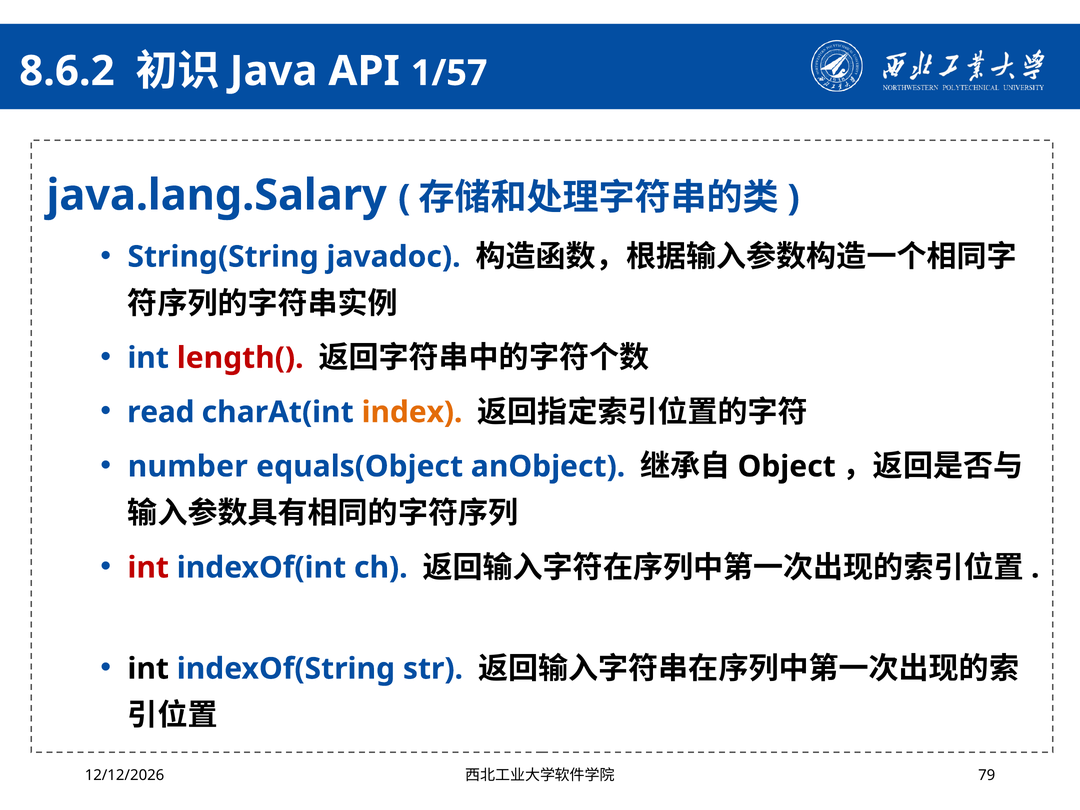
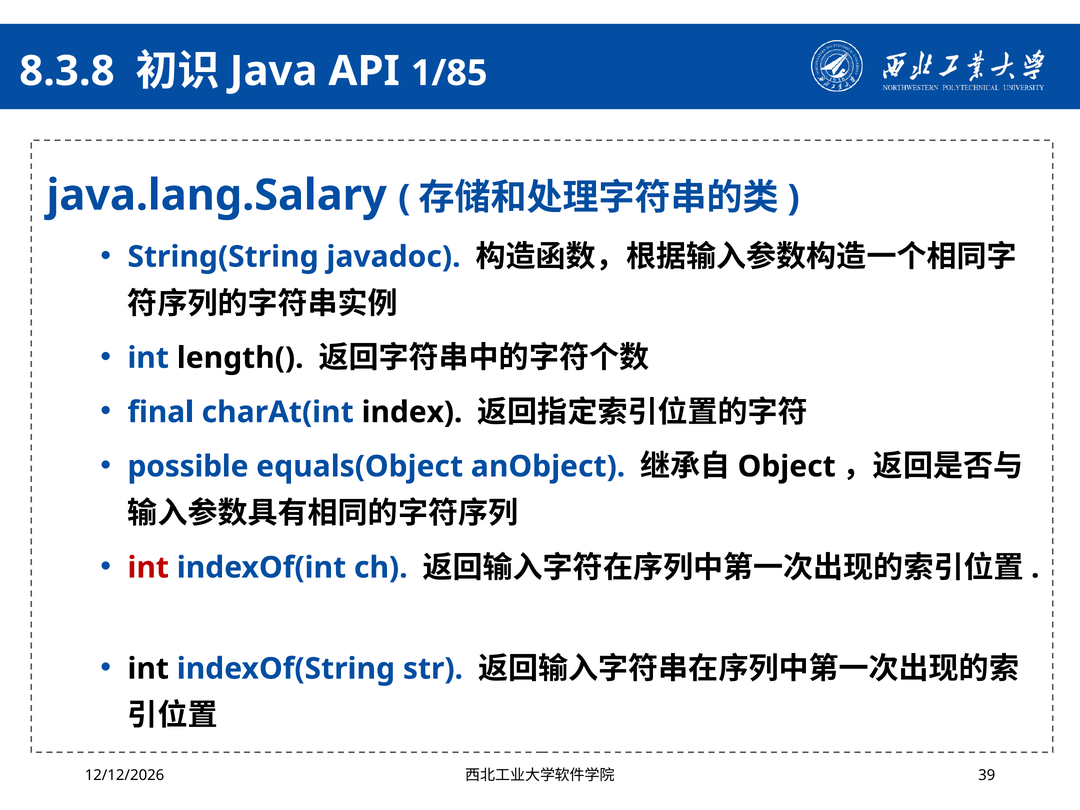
8.6.2: 8.6.2 -> 8.3.8
1/57: 1/57 -> 1/85
length( colour: red -> black
read: read -> final
index colour: orange -> black
number: number -> possible
79: 79 -> 39
